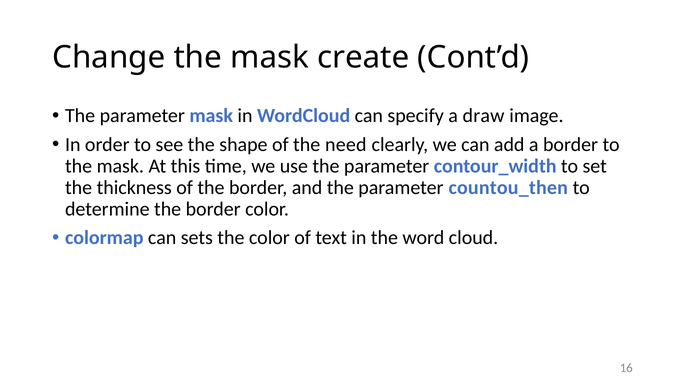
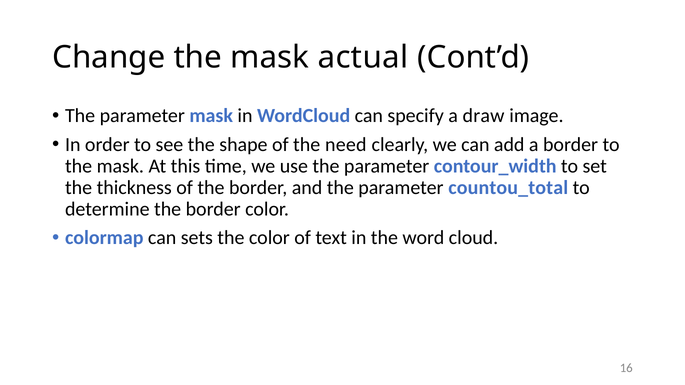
create: create -> actual
countou_then: countou_then -> countou_total
